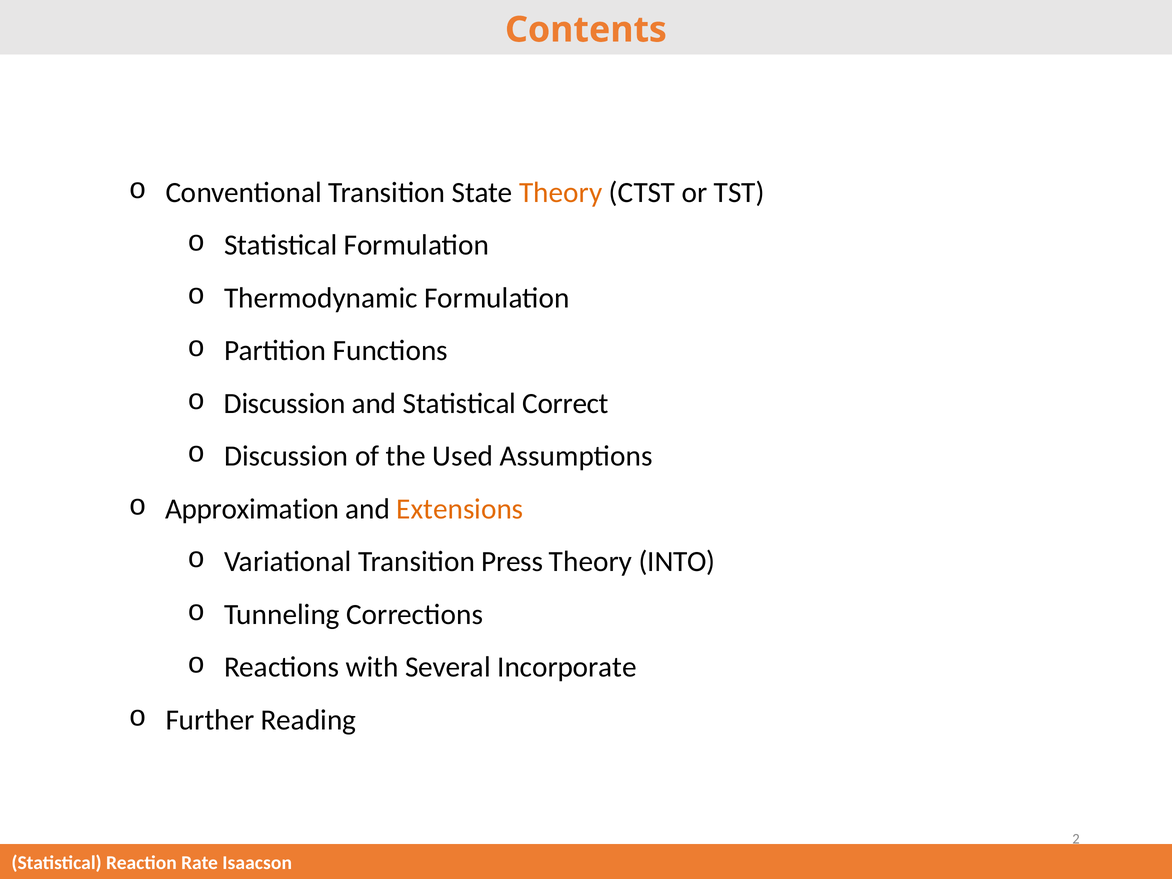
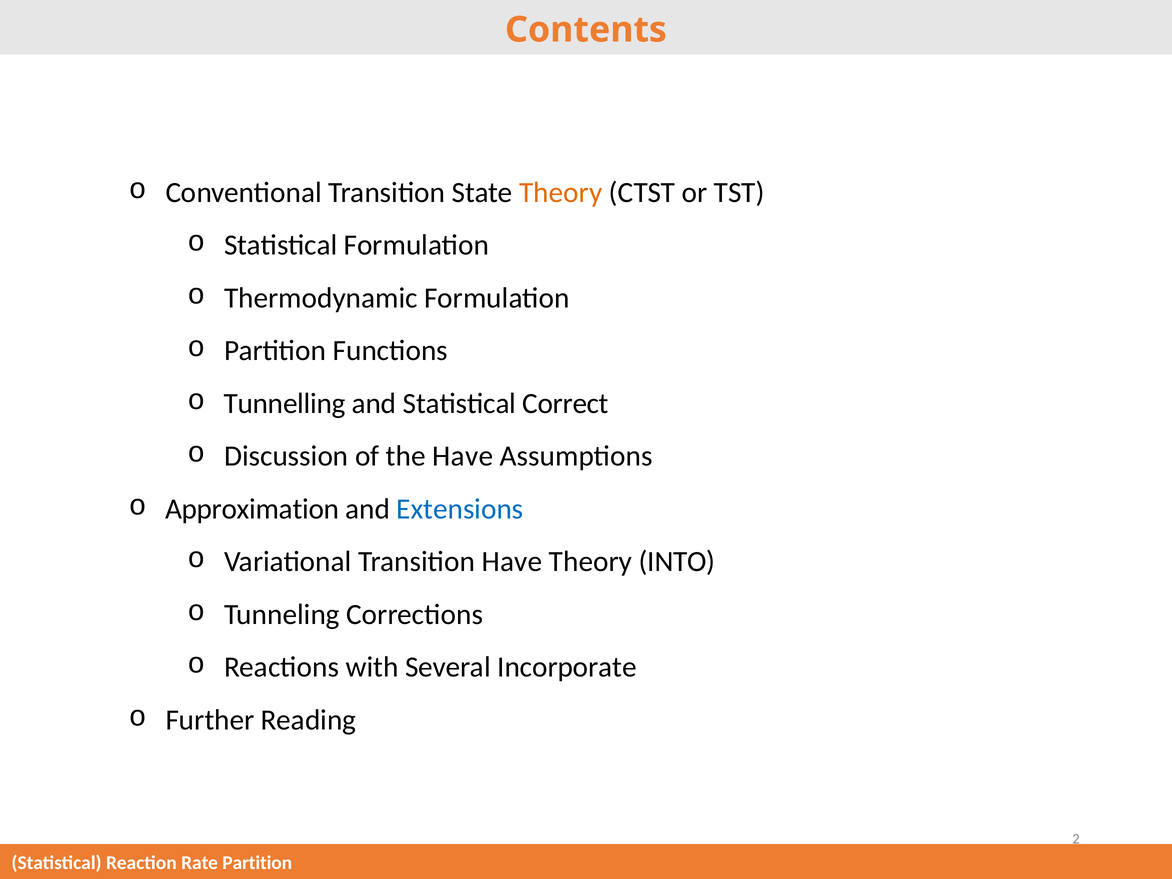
Discussion at (285, 403): Discussion -> Tunnelling
the Used: Used -> Have
Extensions colour: orange -> blue
Transition Press: Press -> Have
Rate Isaacson: Isaacson -> Partition
